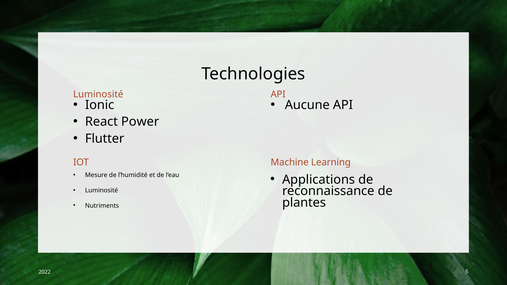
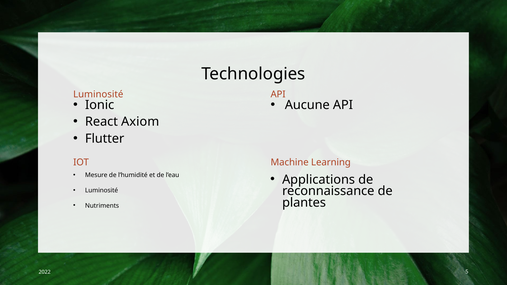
Power: Power -> Axiom
